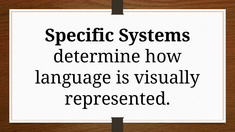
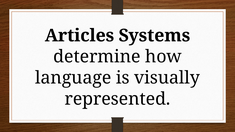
Specific: Specific -> Articles
